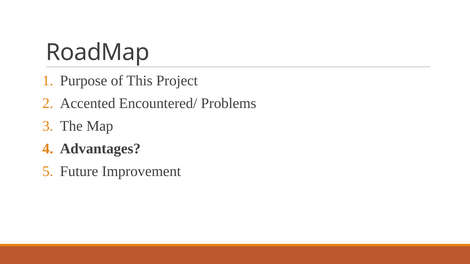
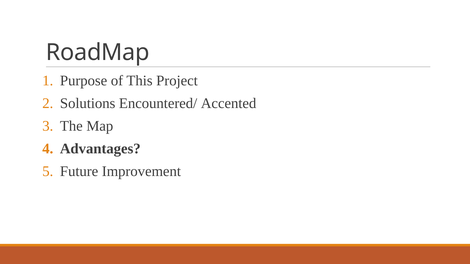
Accented: Accented -> Solutions
Problems: Problems -> Accented
